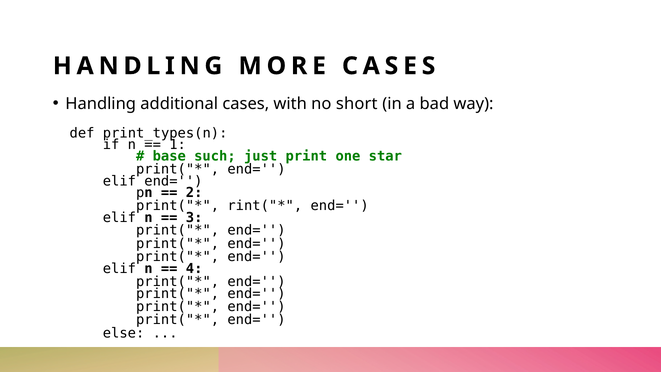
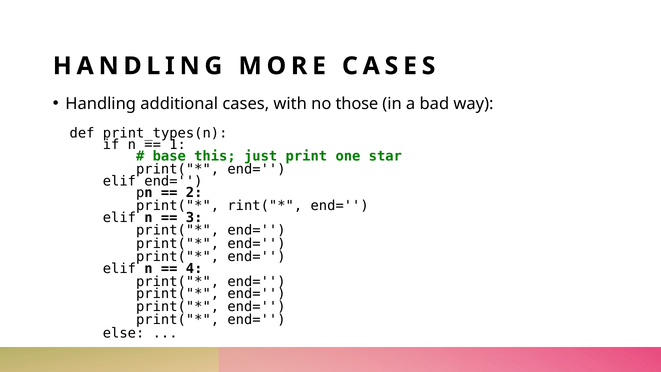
short: short -> those
such: such -> this
